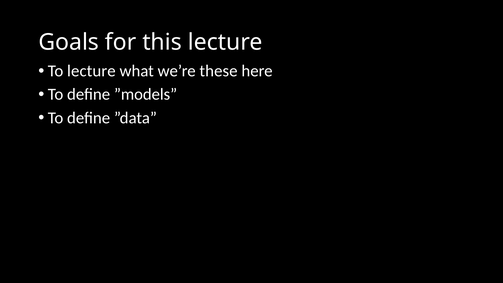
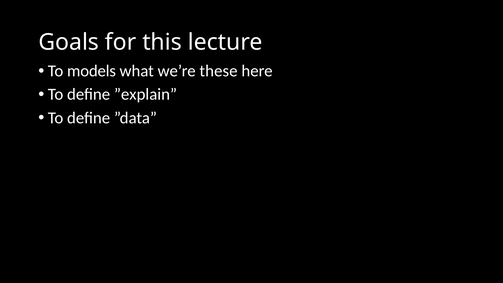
To lecture: lecture -> models
”models: ”models -> ”explain
